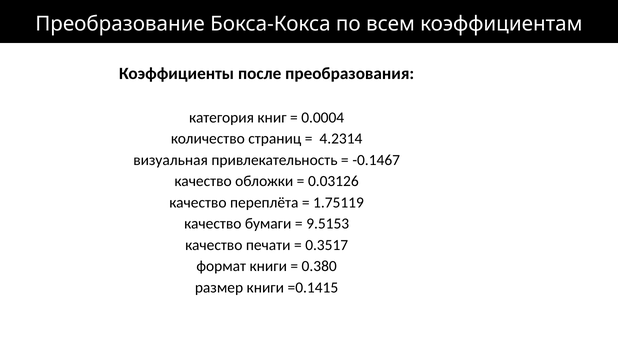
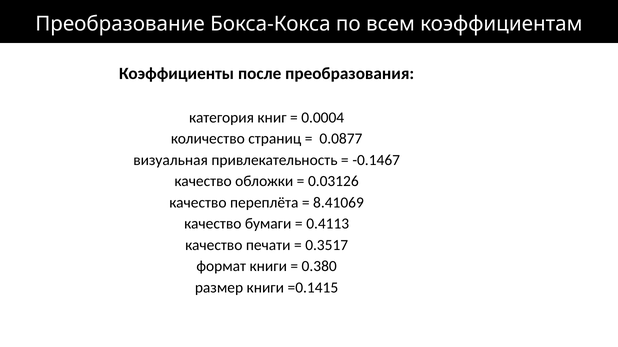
4.2314: 4.2314 -> 0.0877
1.75119: 1.75119 -> 8.41069
9.5153: 9.5153 -> 0.4113
